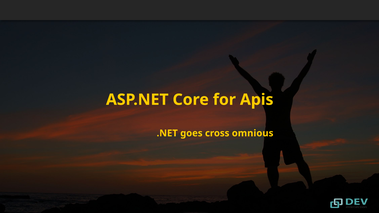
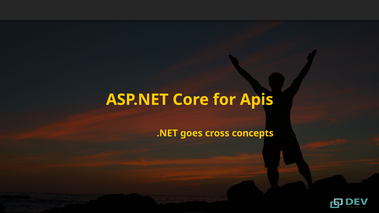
omnious: omnious -> concepts
